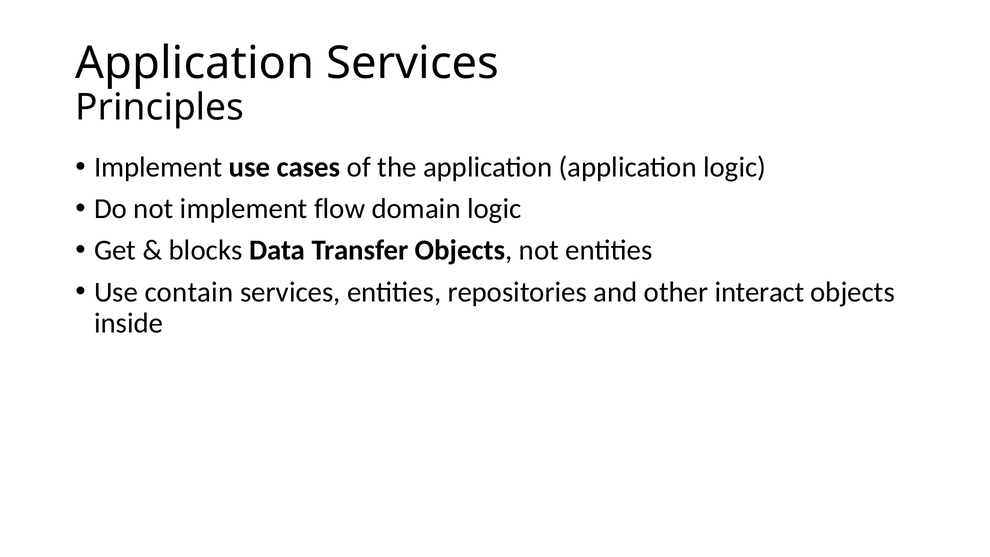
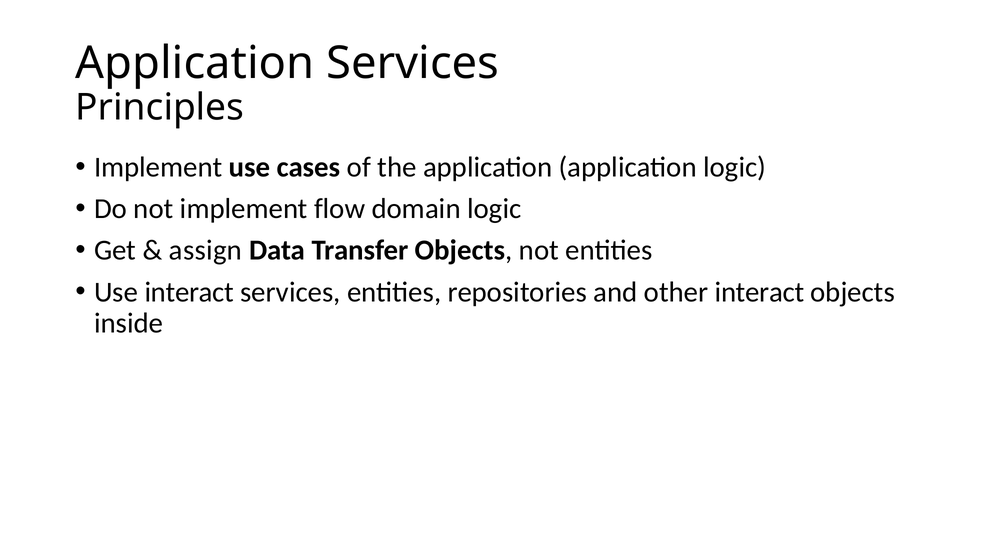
blocks: blocks -> assign
Use contain: contain -> interact
